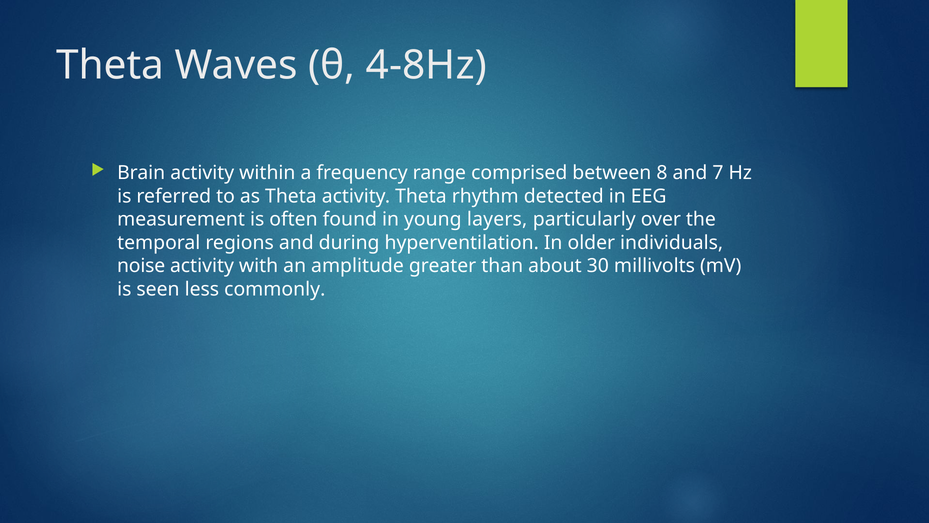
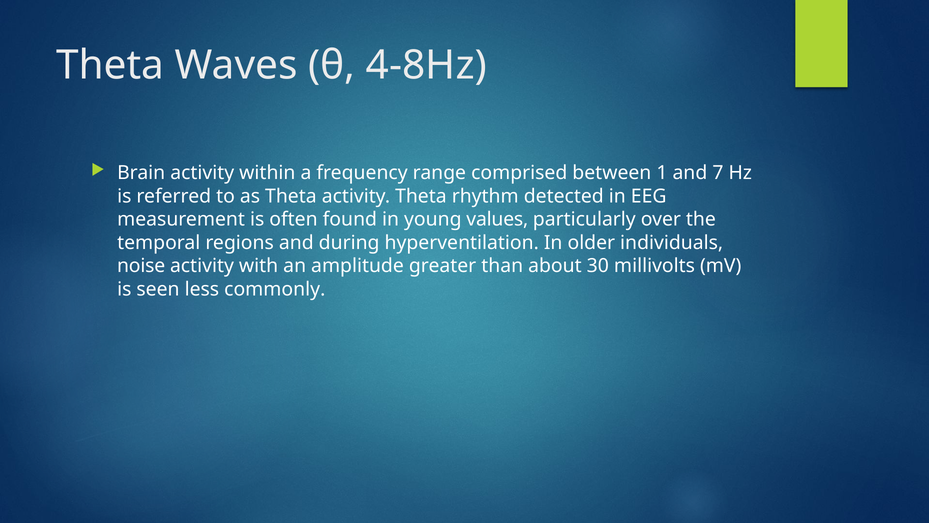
8: 8 -> 1
layers: layers -> values
